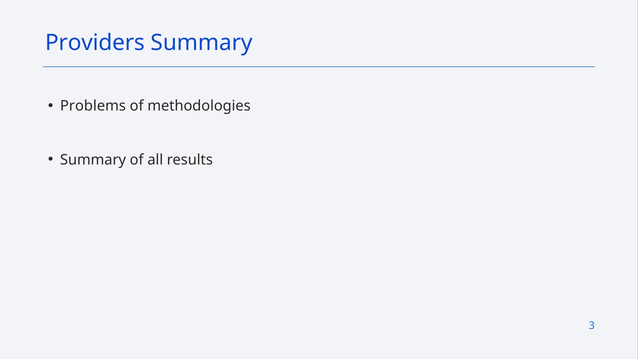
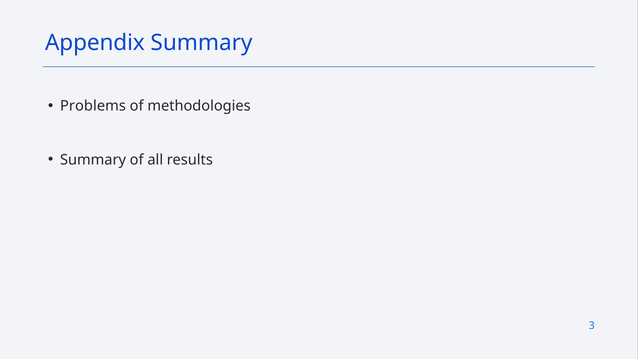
Providers: Providers -> Appendix
